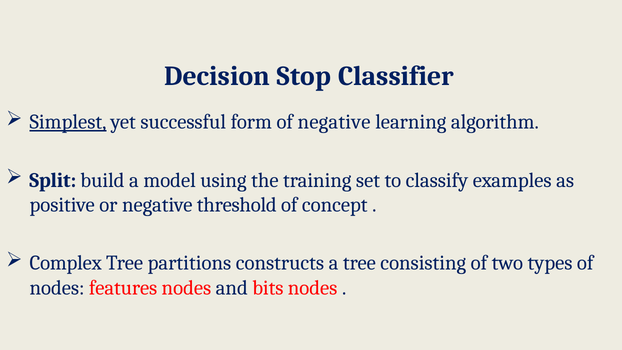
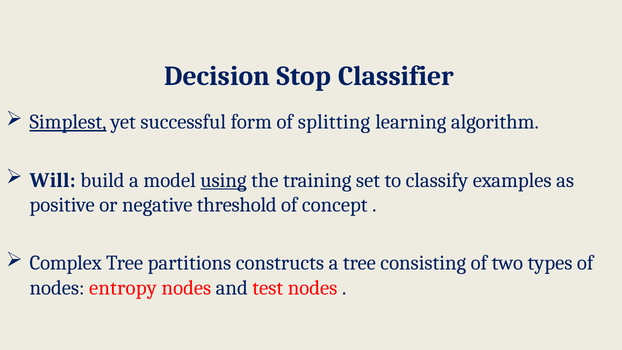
of negative: negative -> splitting
Split: Split -> Will
using underline: none -> present
features: features -> entropy
bits: bits -> test
